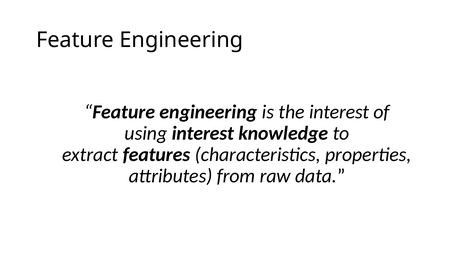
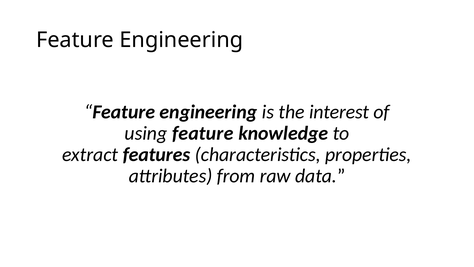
using interest: interest -> feature
